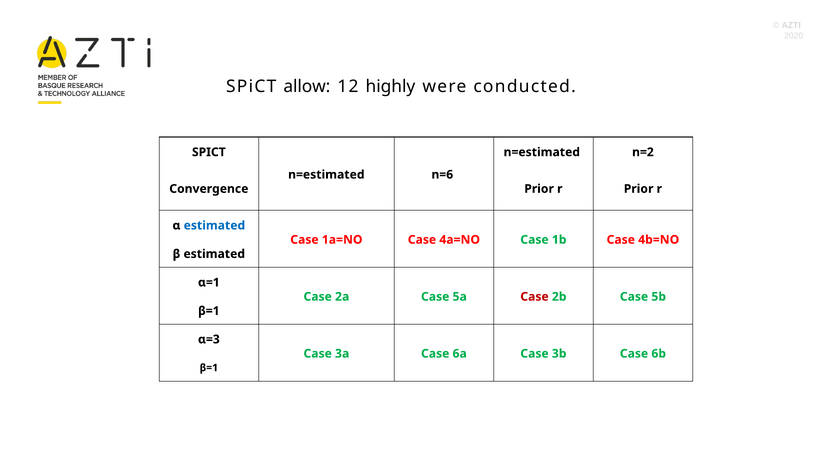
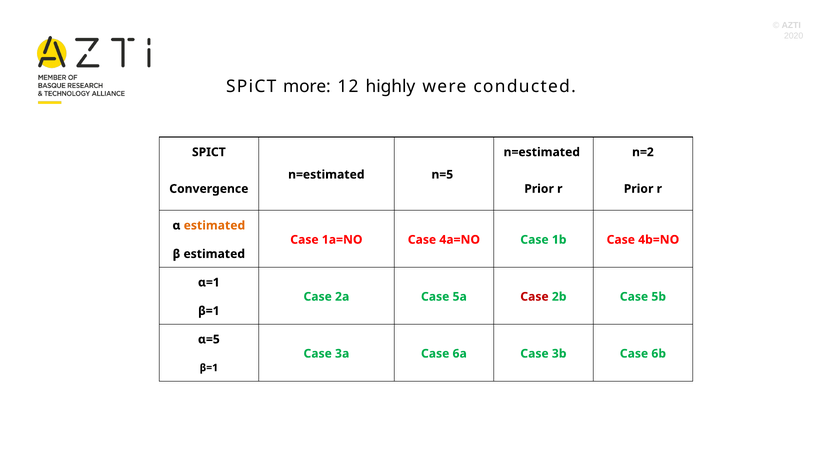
allow: allow -> more
n=6: n=6 -> n=5
estimated at (214, 225) colour: blue -> orange
α=3: α=3 -> α=5
